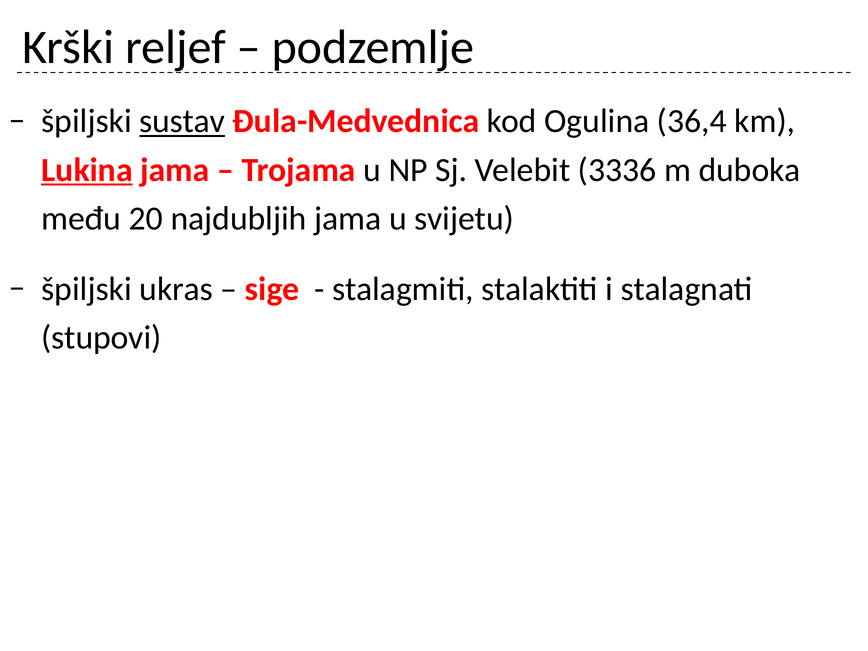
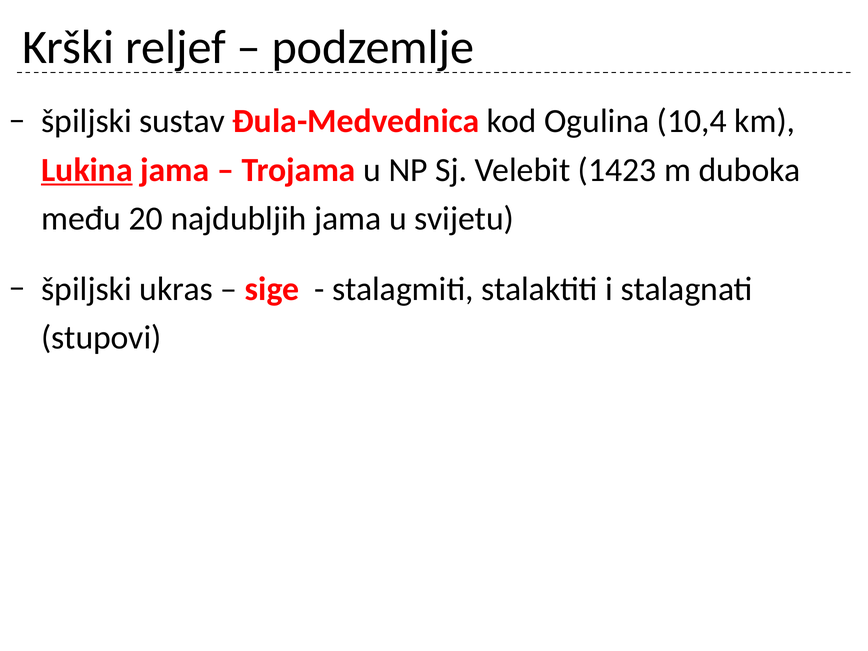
sustav underline: present -> none
36,4: 36,4 -> 10,4
3336: 3336 -> 1423
